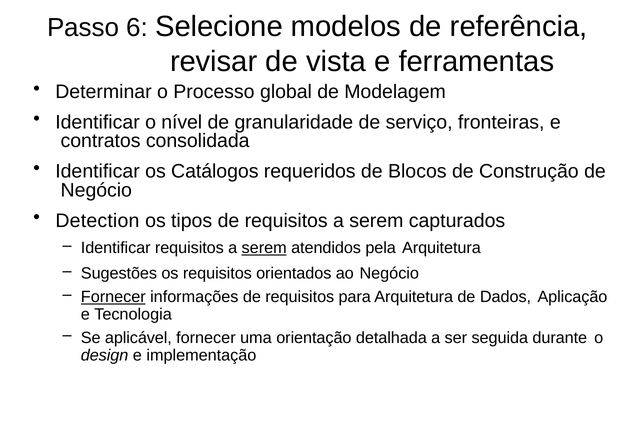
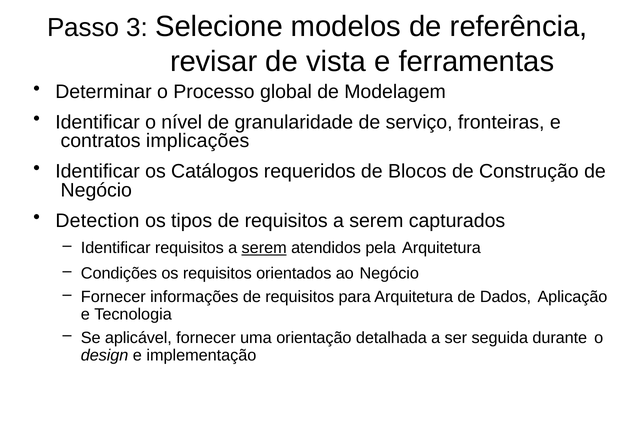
6: 6 -> 3
consolidada: consolidada -> implicações
Sugestões: Sugestões -> Condições
Fornecer at (113, 297) underline: present -> none
